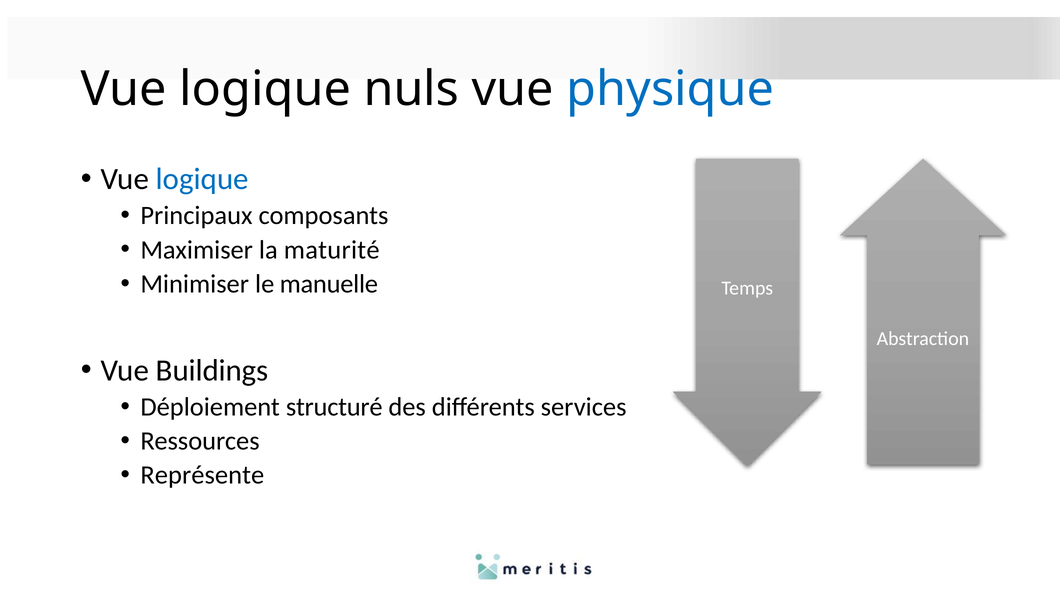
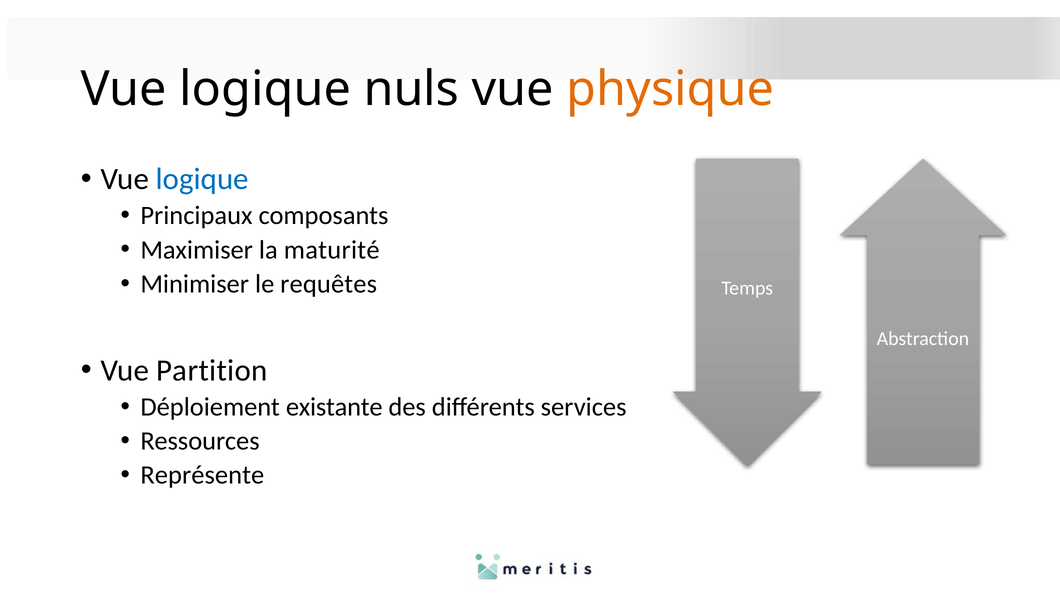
physique colour: blue -> orange
manuelle: manuelle -> requêtes
Buildings: Buildings -> Partition
structuré: structuré -> existante
